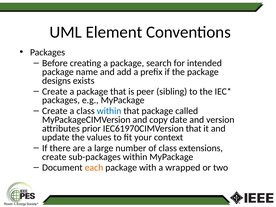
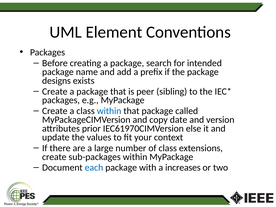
IEC61970CIMVersion that: that -> else
each colour: orange -> blue
wrapped: wrapped -> increases
